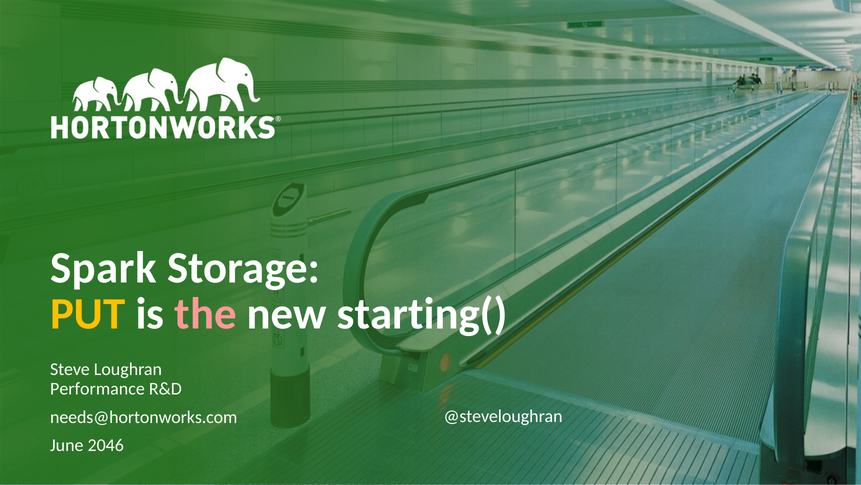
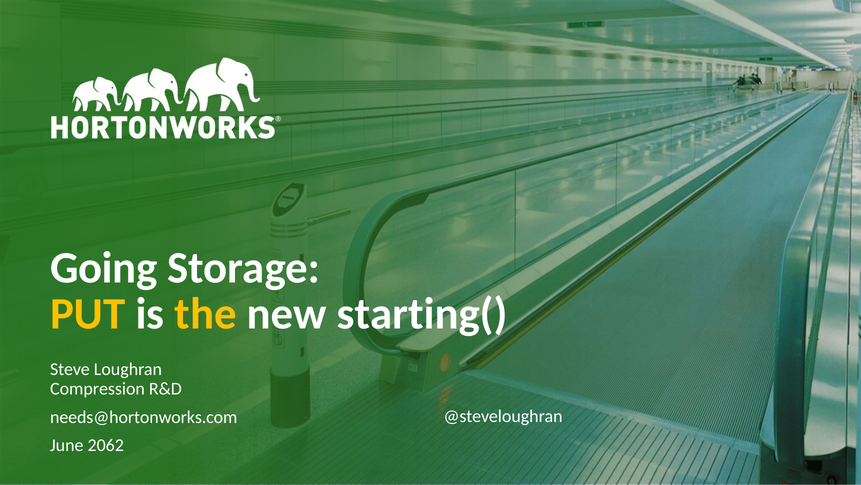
Spark: Spark -> Going
the colour: pink -> yellow
Performance: Performance -> Compression
2046: 2046 -> 2062
